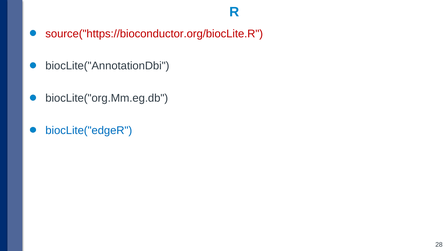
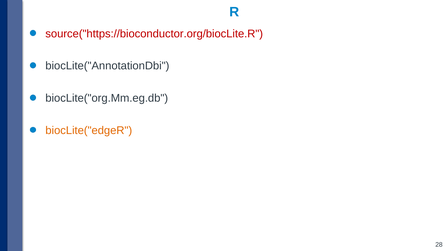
biocLite("edgeR colour: blue -> orange
